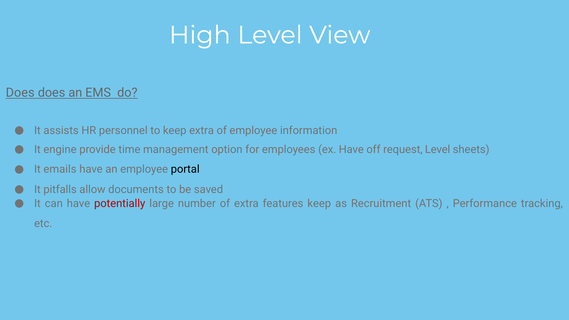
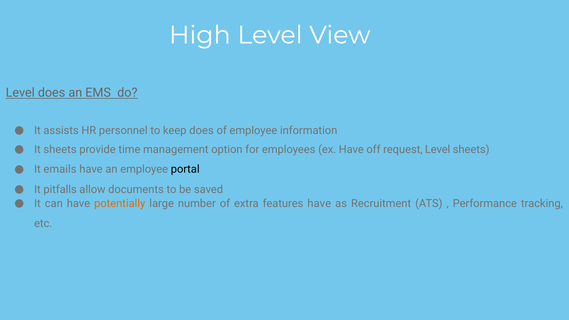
Does at (20, 93): Does -> Level
keep extra: extra -> does
It engine: engine -> sheets
potentially colour: red -> orange
features keep: keep -> have
